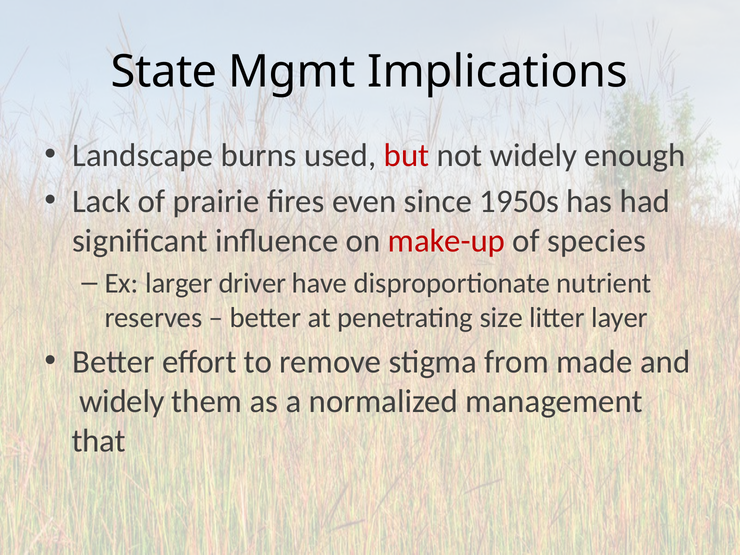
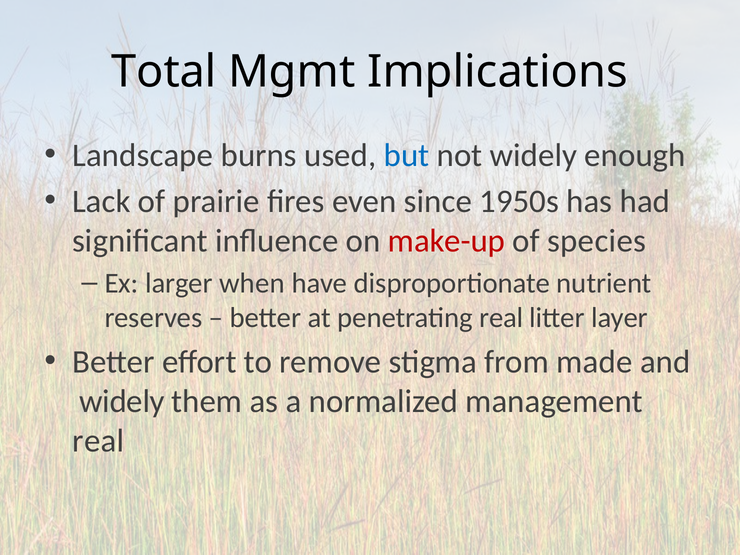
State: State -> Total
but colour: red -> blue
driver: driver -> when
penetrating size: size -> real
that at (99, 441): that -> real
